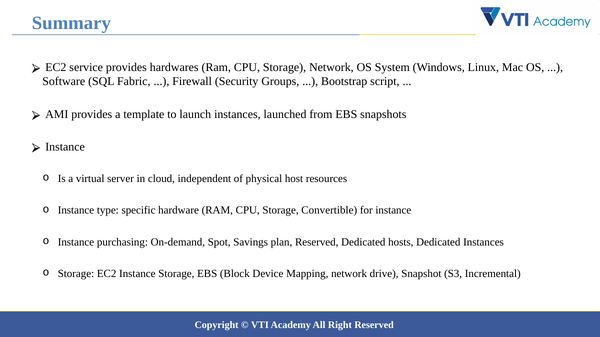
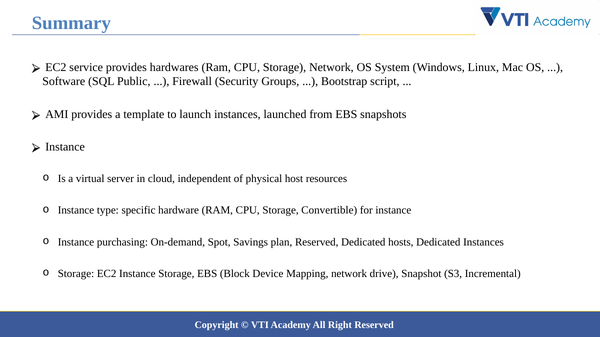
Fabric: Fabric -> Public
